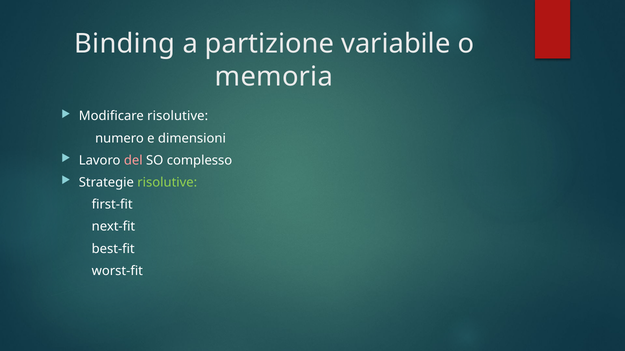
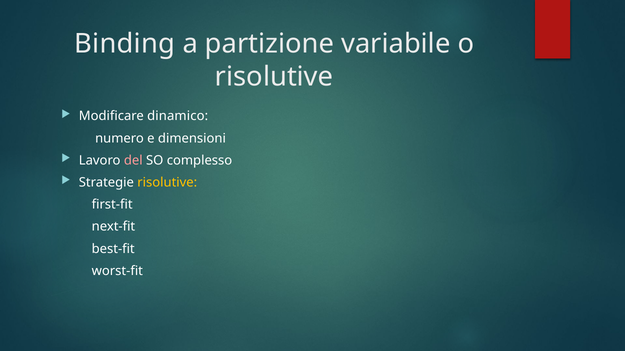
memoria at (274, 77): memoria -> risolutive
Modificare risolutive: risolutive -> dinamico
risolutive at (167, 183) colour: light green -> yellow
